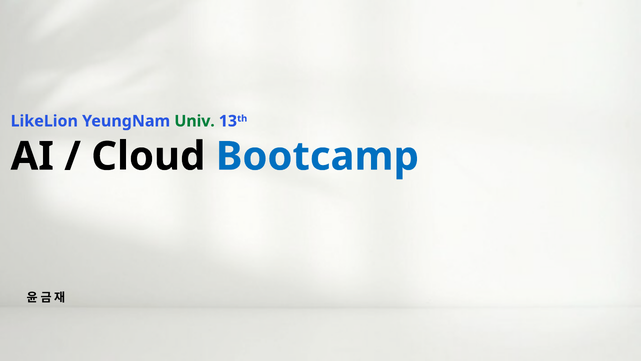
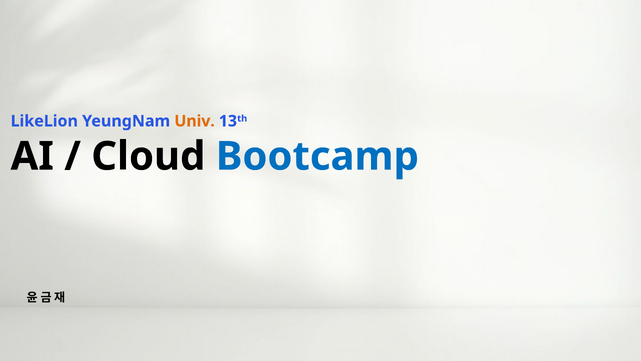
Univ colour: green -> orange
